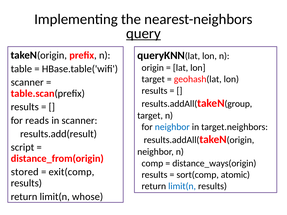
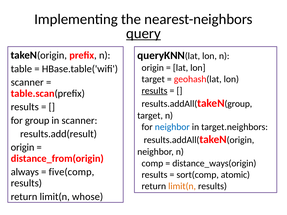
results at (155, 91) underline: none -> present
for reads: reads -> group
script at (22, 147): script -> origin
stored: stored -> always
exit(comp: exit(comp -> five(comp
limit(n at (182, 186) colour: blue -> orange
